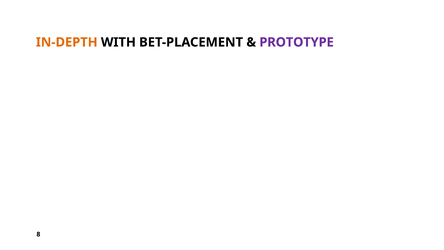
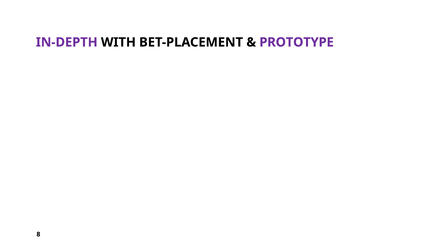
IN-DEPTH colour: orange -> purple
